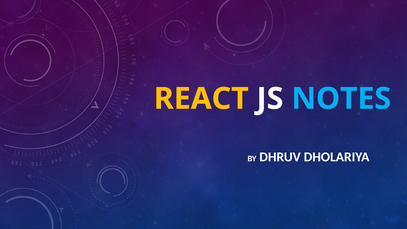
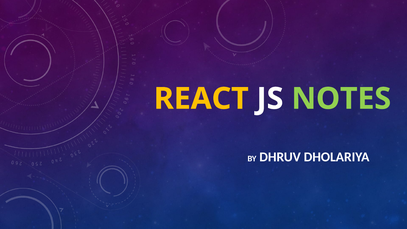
NOTES colour: light blue -> light green
